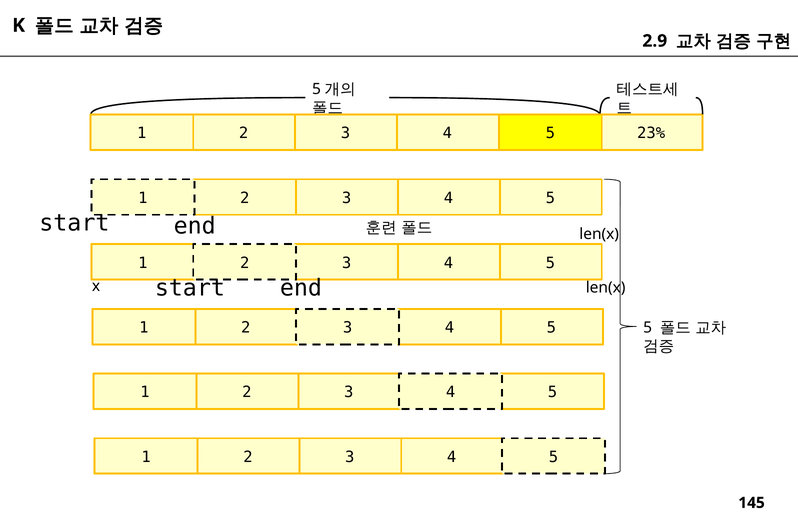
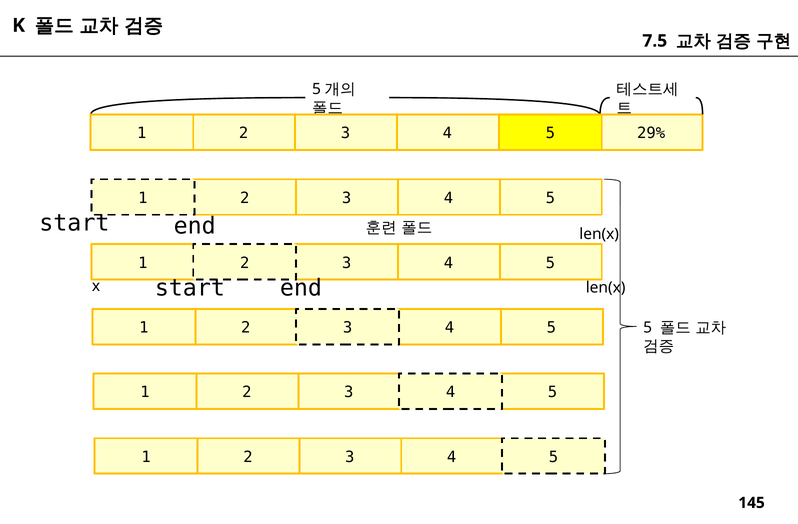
2.9: 2.9 -> 7.5
23%: 23% -> 29%
